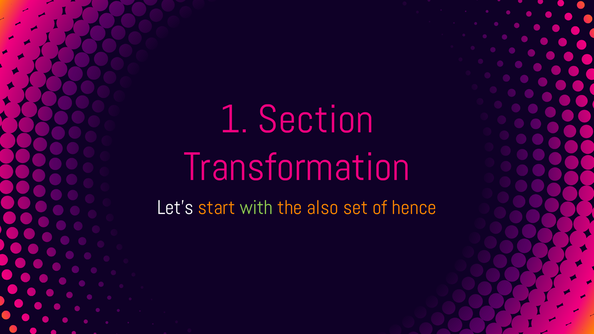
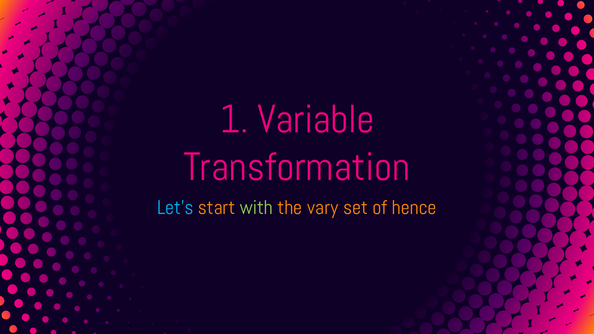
Section: Section -> Variable
Let’s colour: white -> light blue
also: also -> vary
